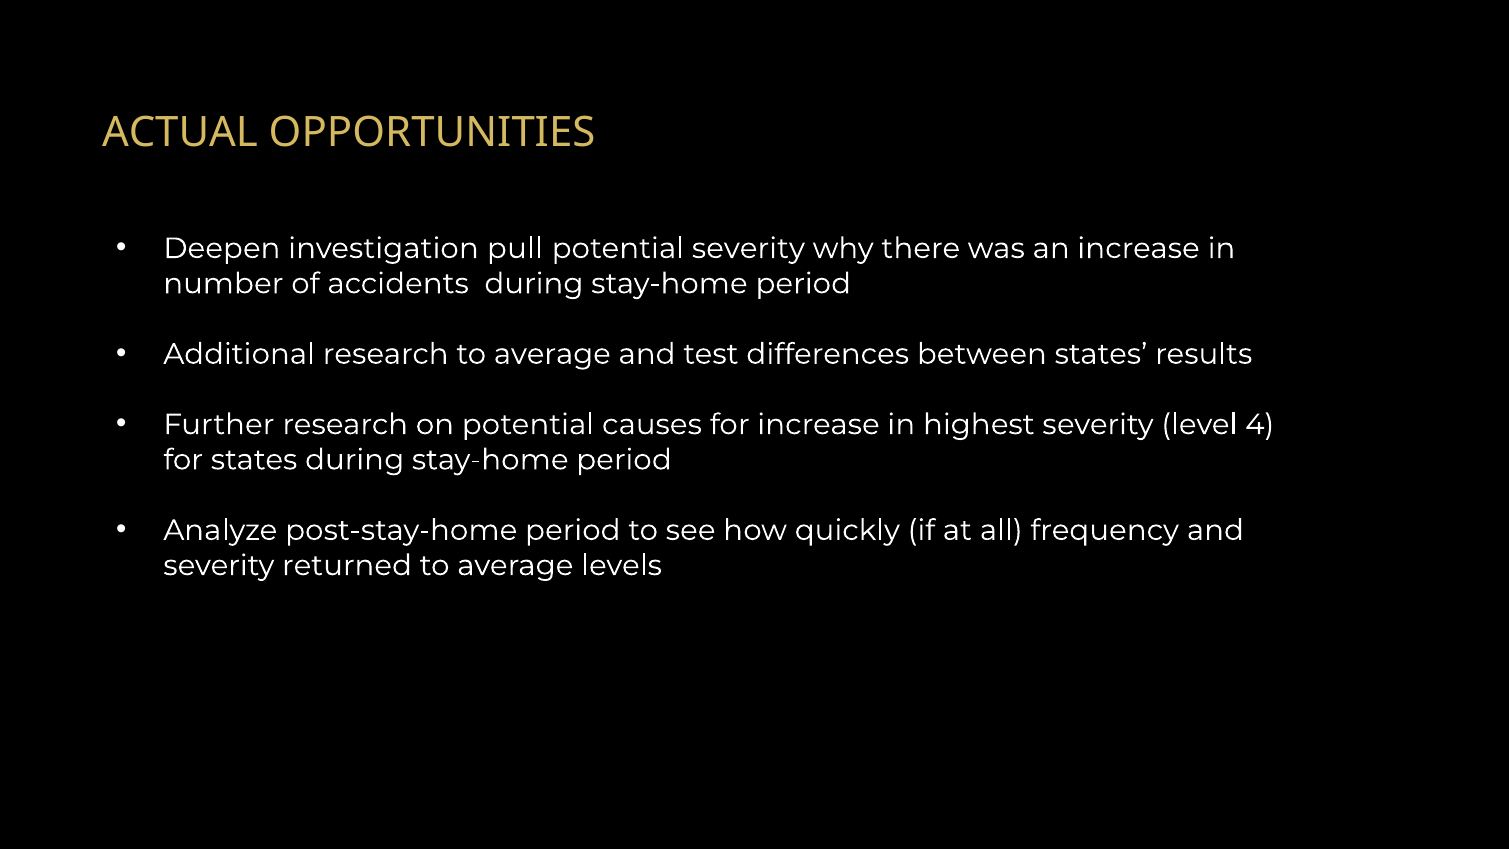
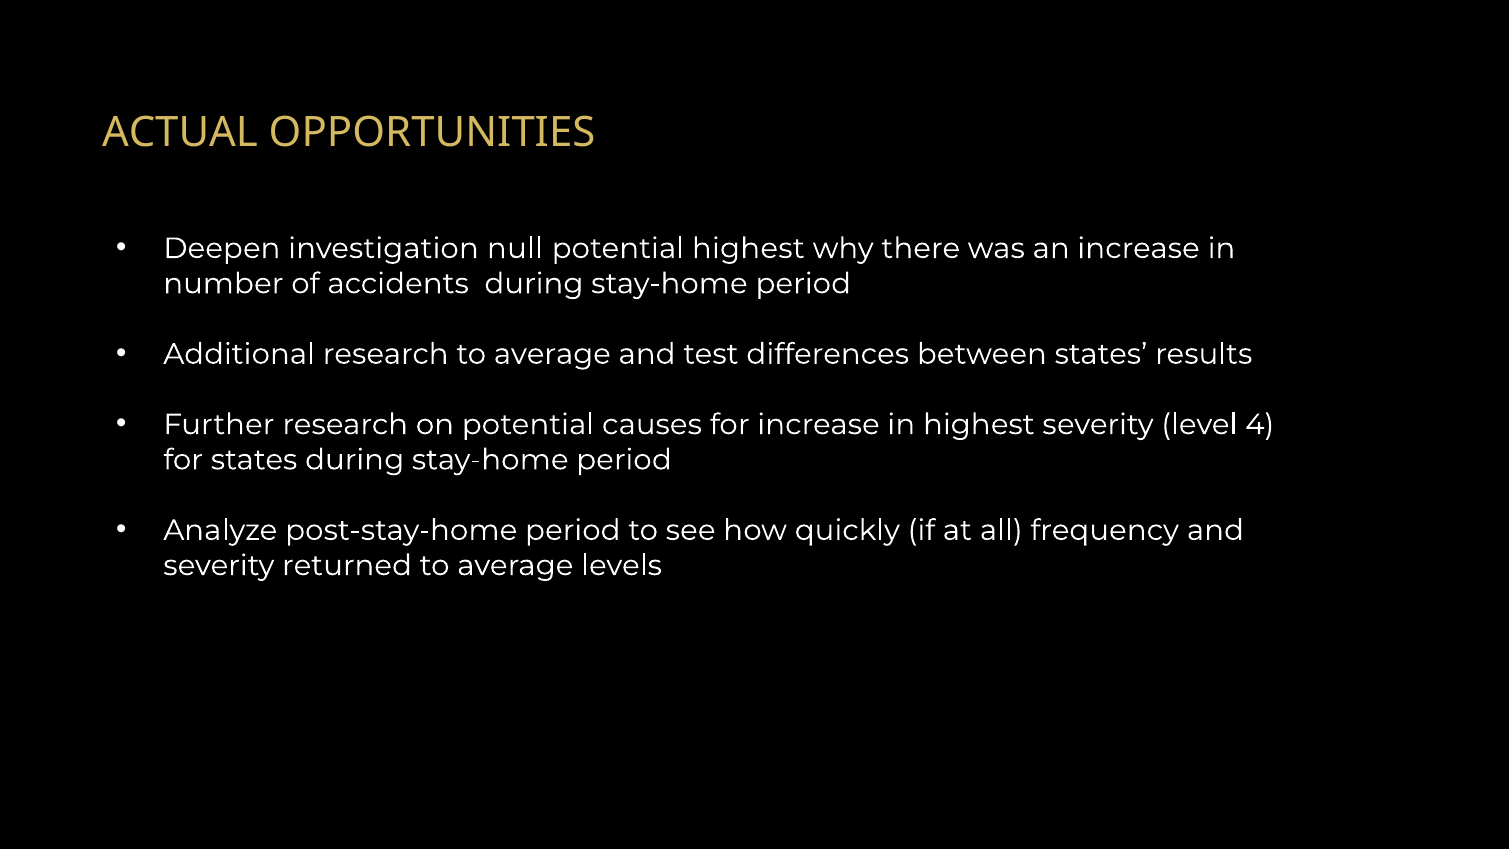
pull: pull -> null
potential severity: severity -> highest
